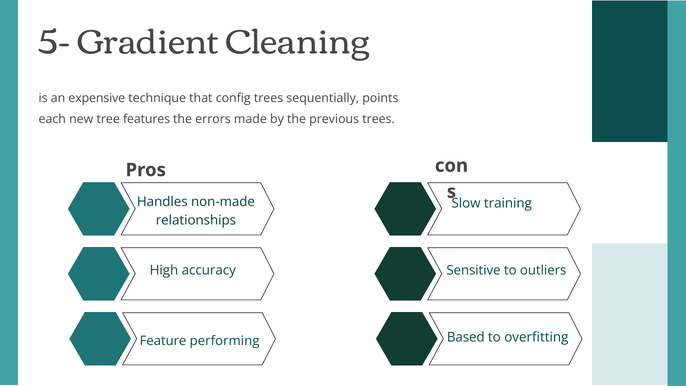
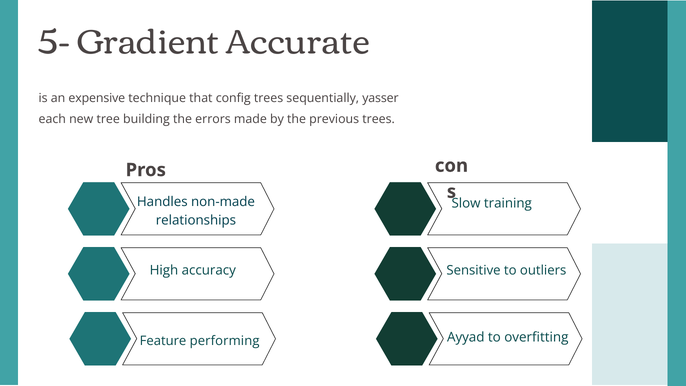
Cleaning: Cleaning -> Accurate
points: points -> yasser
features: features -> building
Based: Based -> Ayyad
